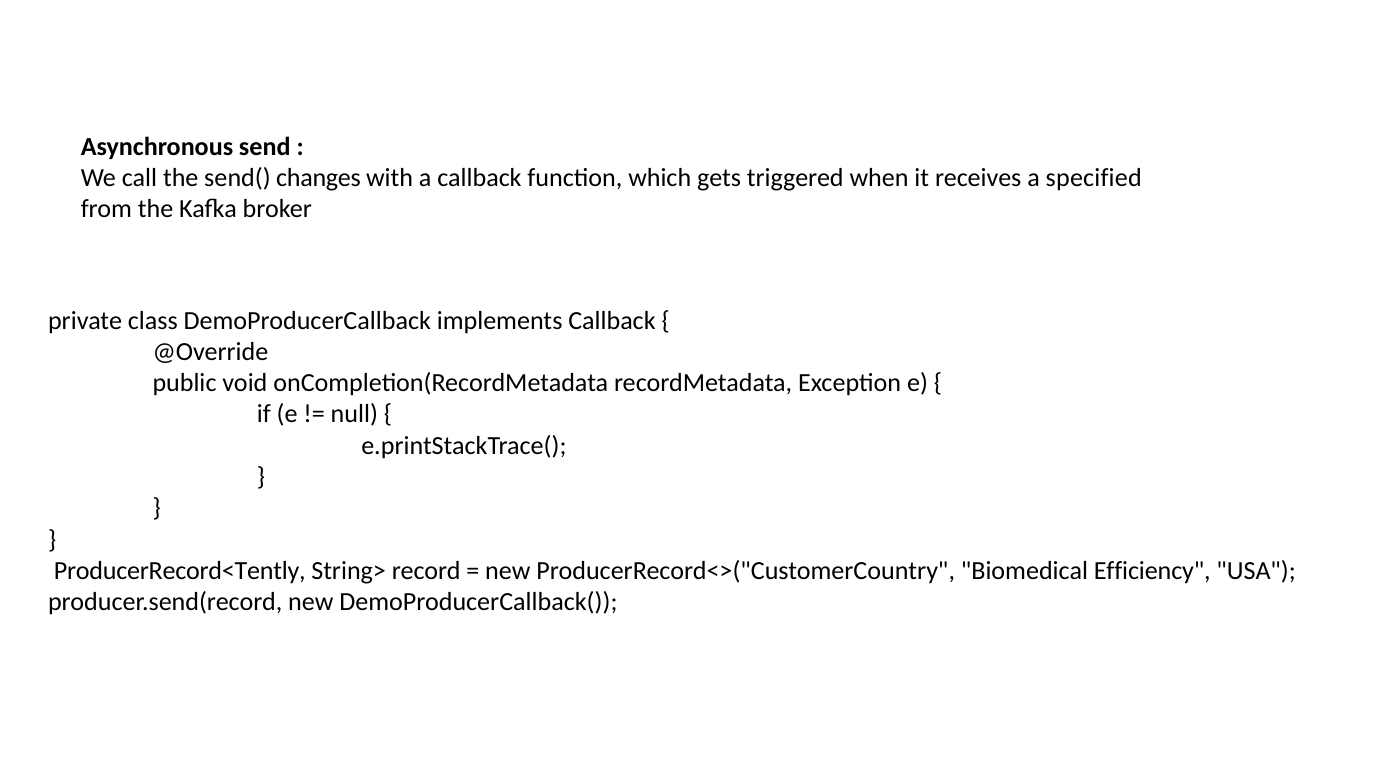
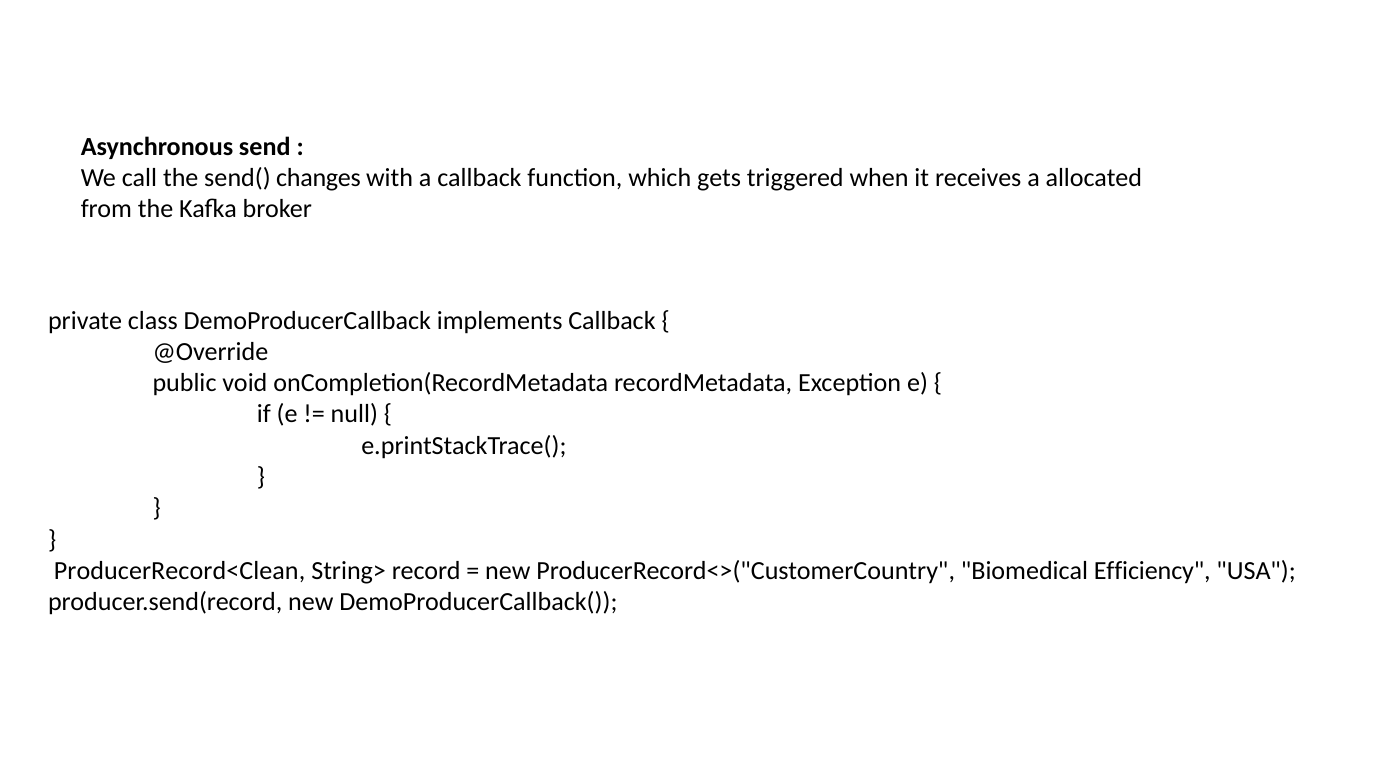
specified: specified -> allocated
ProducerRecord<Tently: ProducerRecord<Tently -> ProducerRecord<Clean
